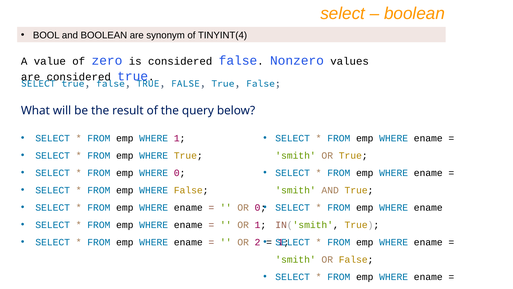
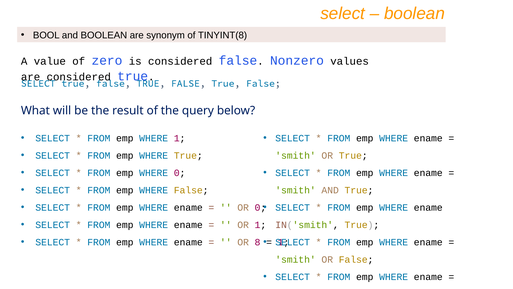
TINYINT(4: TINYINT(4 -> TINYINT(8
2: 2 -> 8
